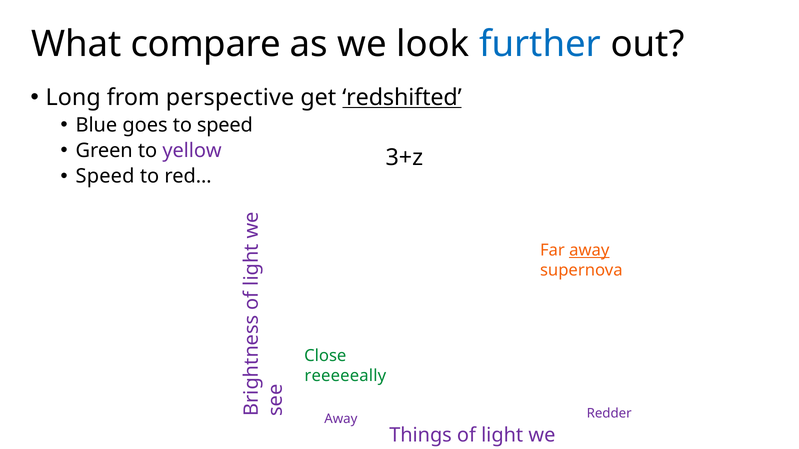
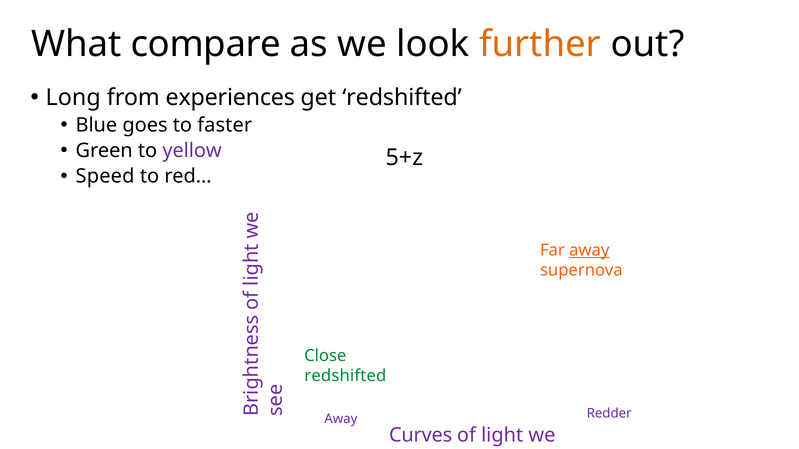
further colour: blue -> orange
perspective: perspective -> experiences
redshifted at (402, 98) underline: present -> none
to speed: speed -> faster
3+z: 3+z -> 5+z
reeeeeally at (345, 376): reeeeeally -> redshifted
Things: Things -> Curves
